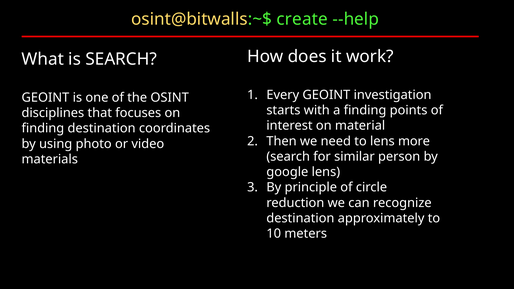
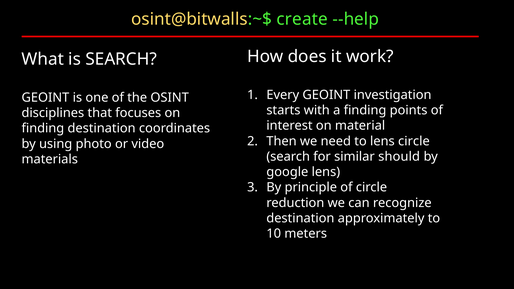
lens more: more -> circle
person: person -> should
